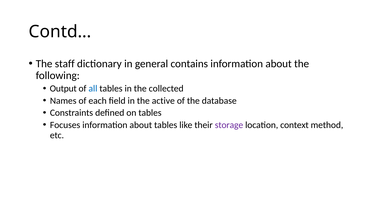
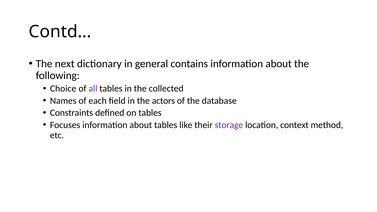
staff: staff -> next
Output: Output -> Choice
all colour: blue -> purple
active: active -> actors
